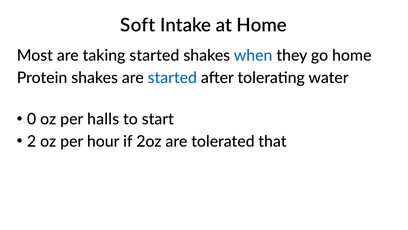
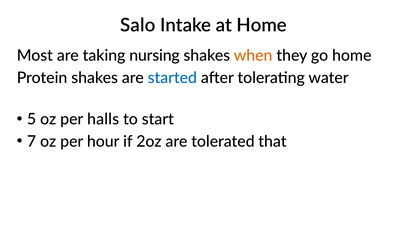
Soft: Soft -> Salo
taking started: started -> nursing
when colour: blue -> orange
0: 0 -> 5
2: 2 -> 7
